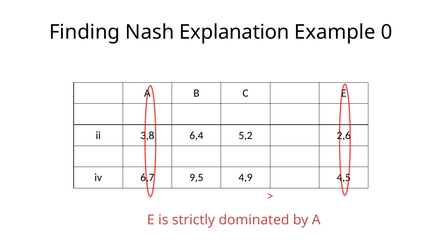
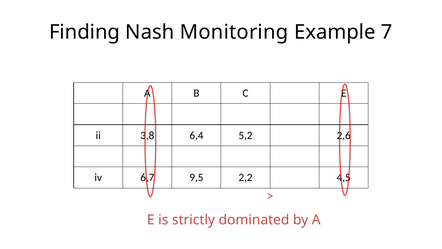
Explanation: Explanation -> Monitoring
0: 0 -> 7
4,9: 4,9 -> 2,2
